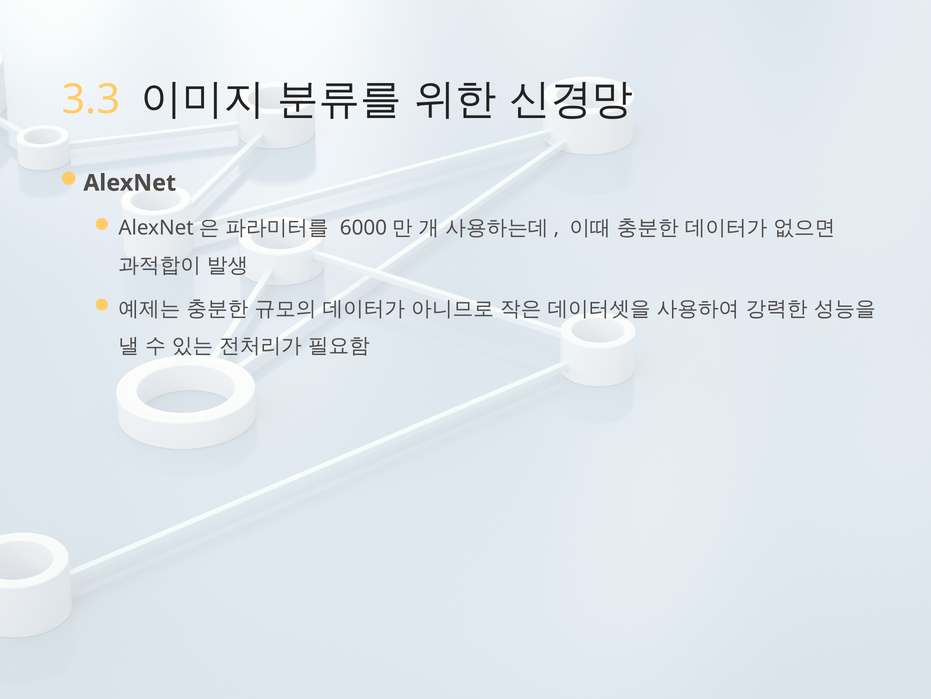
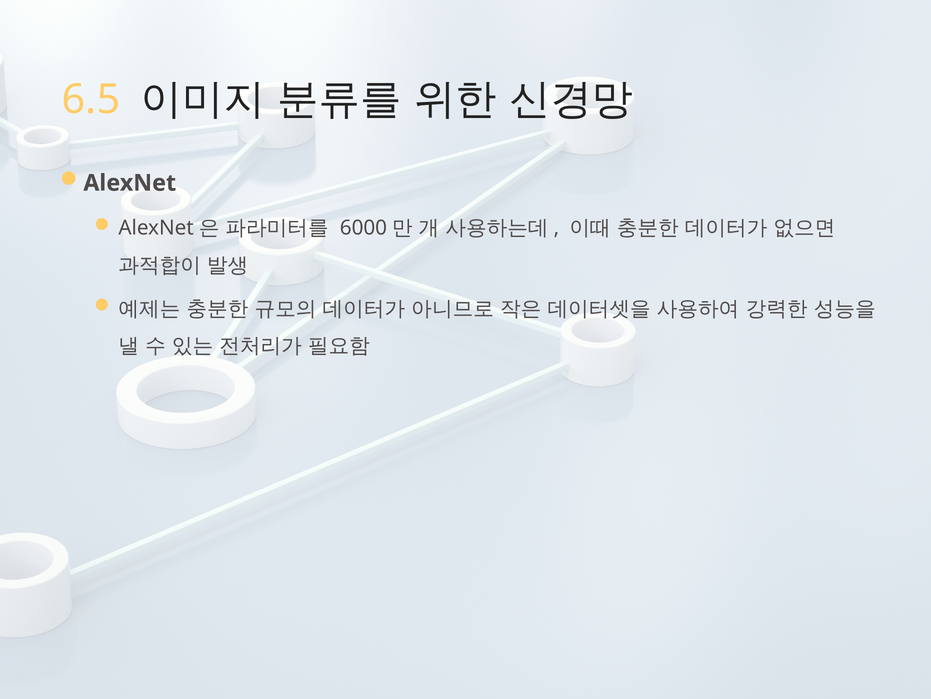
3.3: 3.3 -> 6.5
